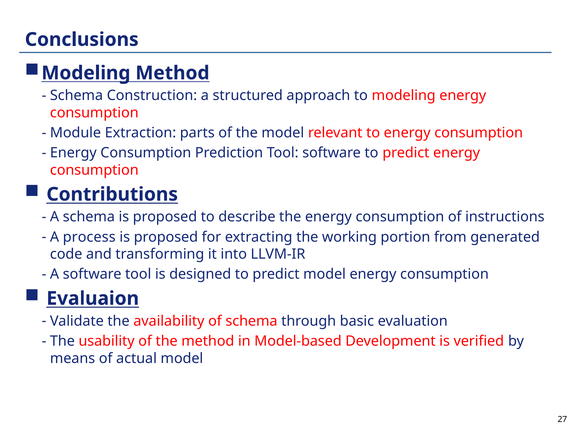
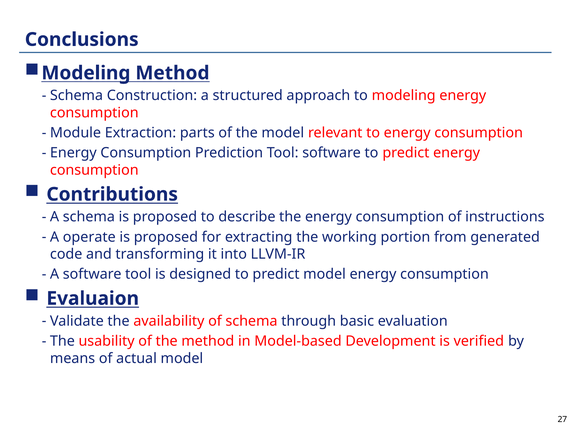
process: process -> operate
